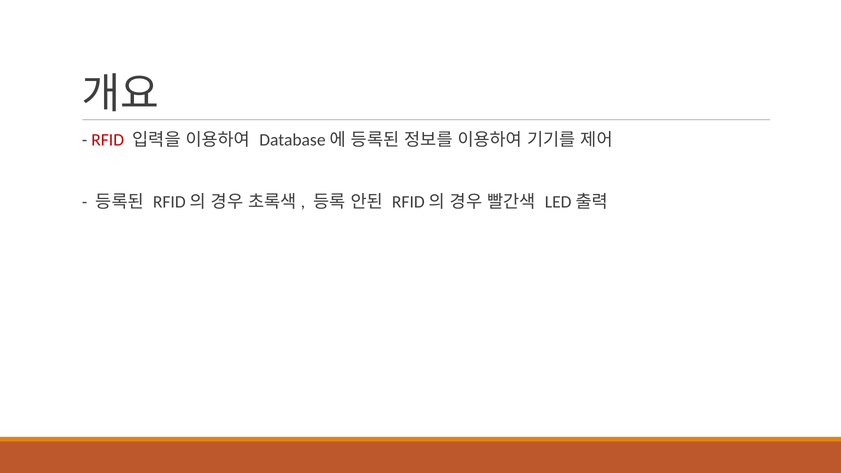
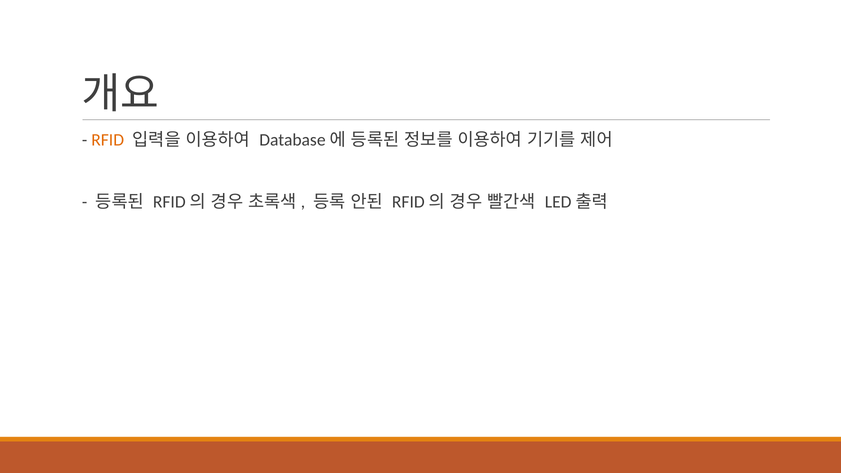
RFID colour: red -> orange
